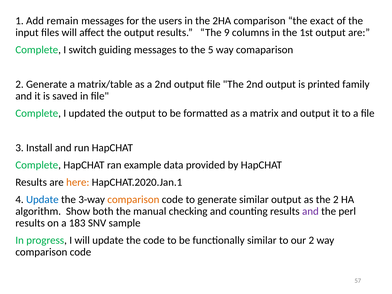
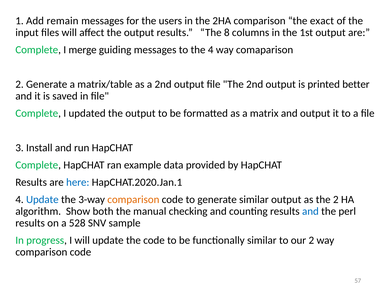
9: 9 -> 8
switch: switch -> merge
the 5: 5 -> 4
family: family -> better
here colour: orange -> blue
and at (310, 211) colour: purple -> blue
183: 183 -> 528
